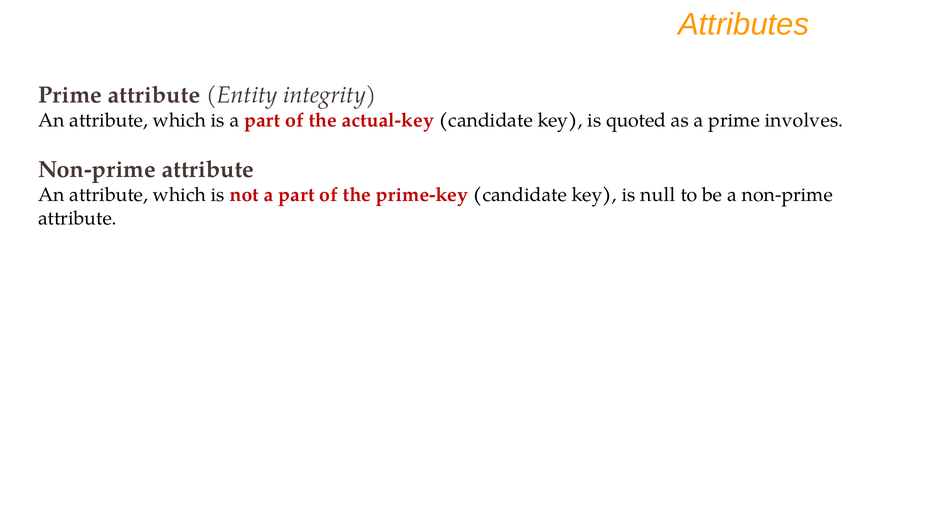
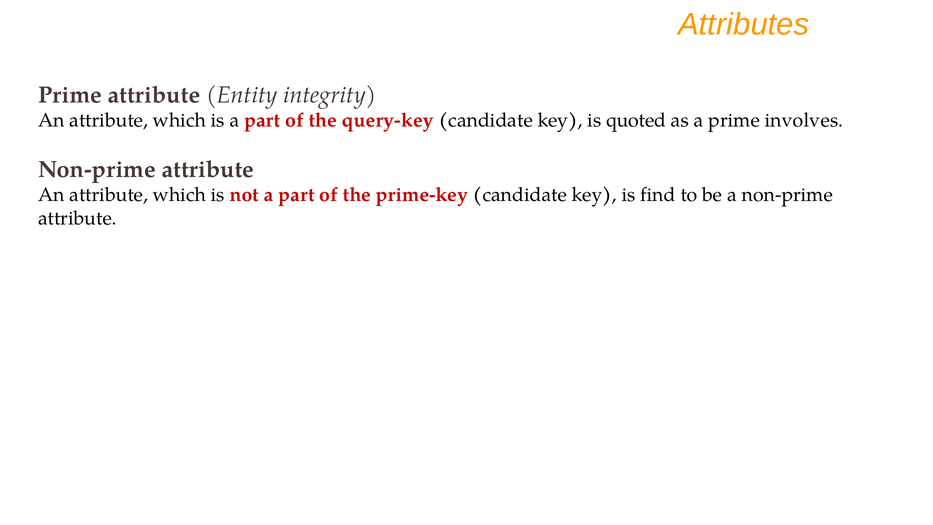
actual-key: actual-key -> query-key
null: null -> find
